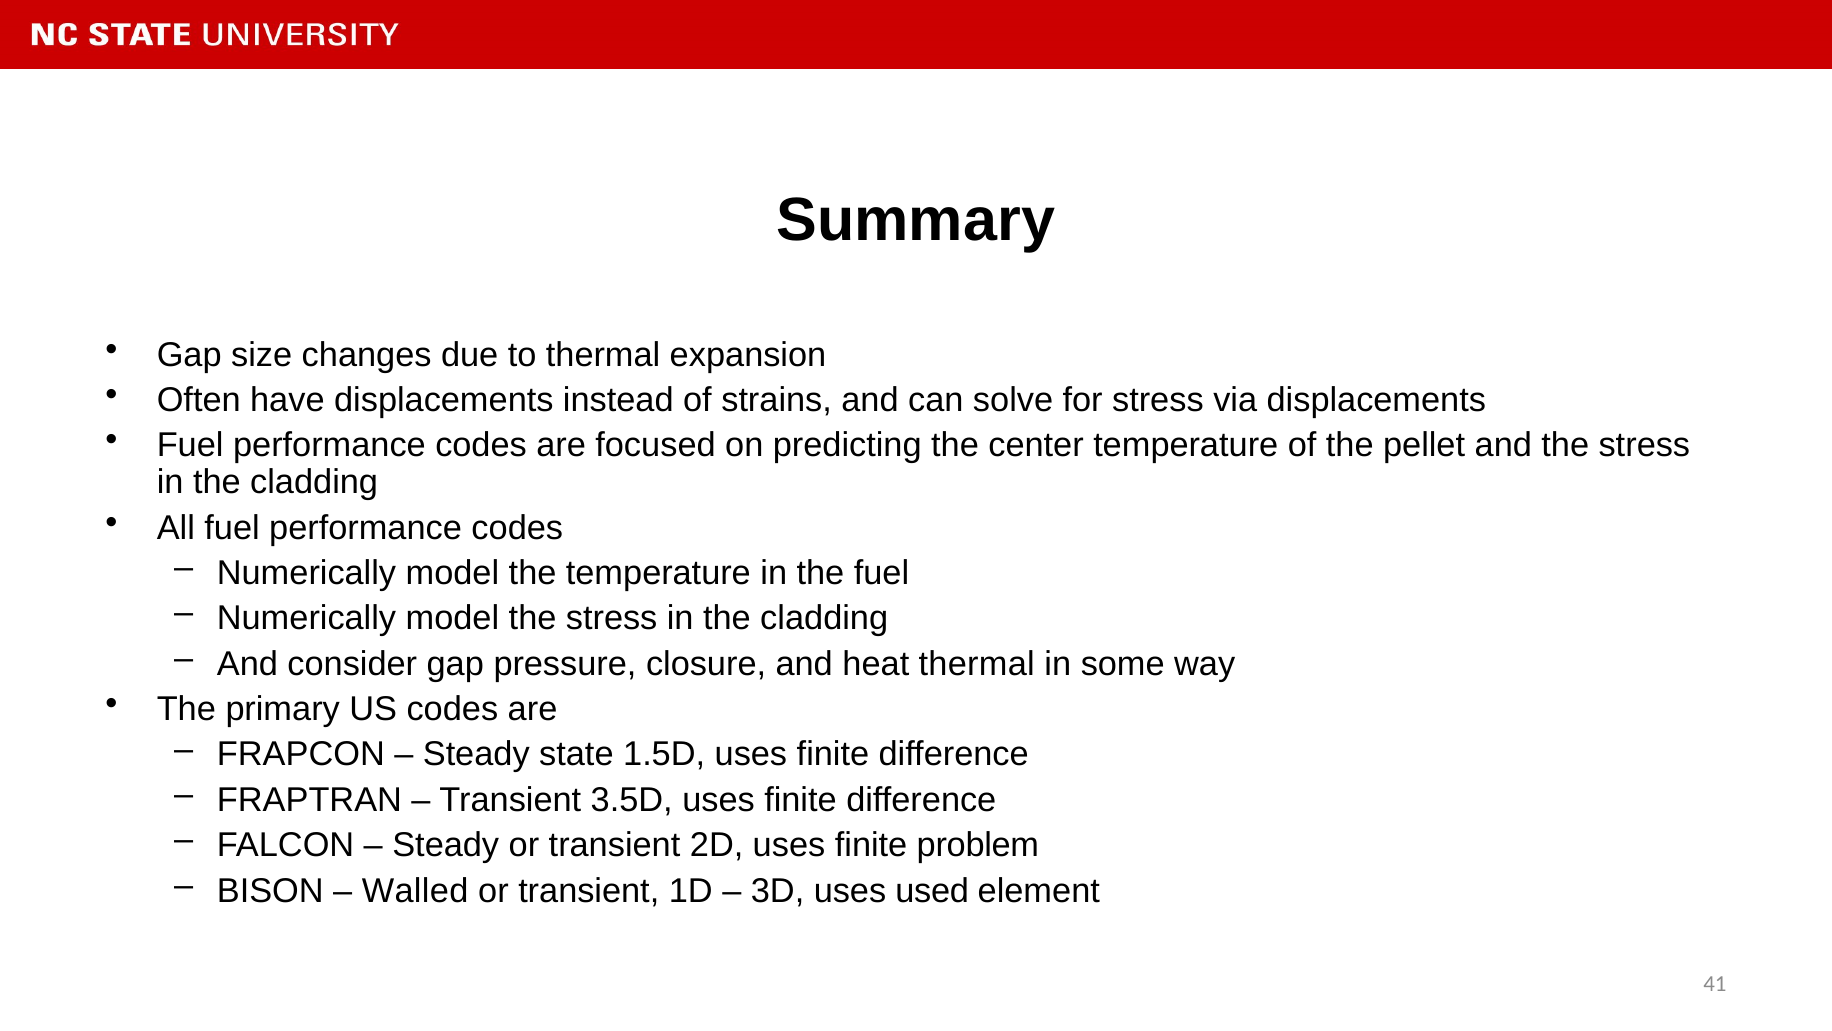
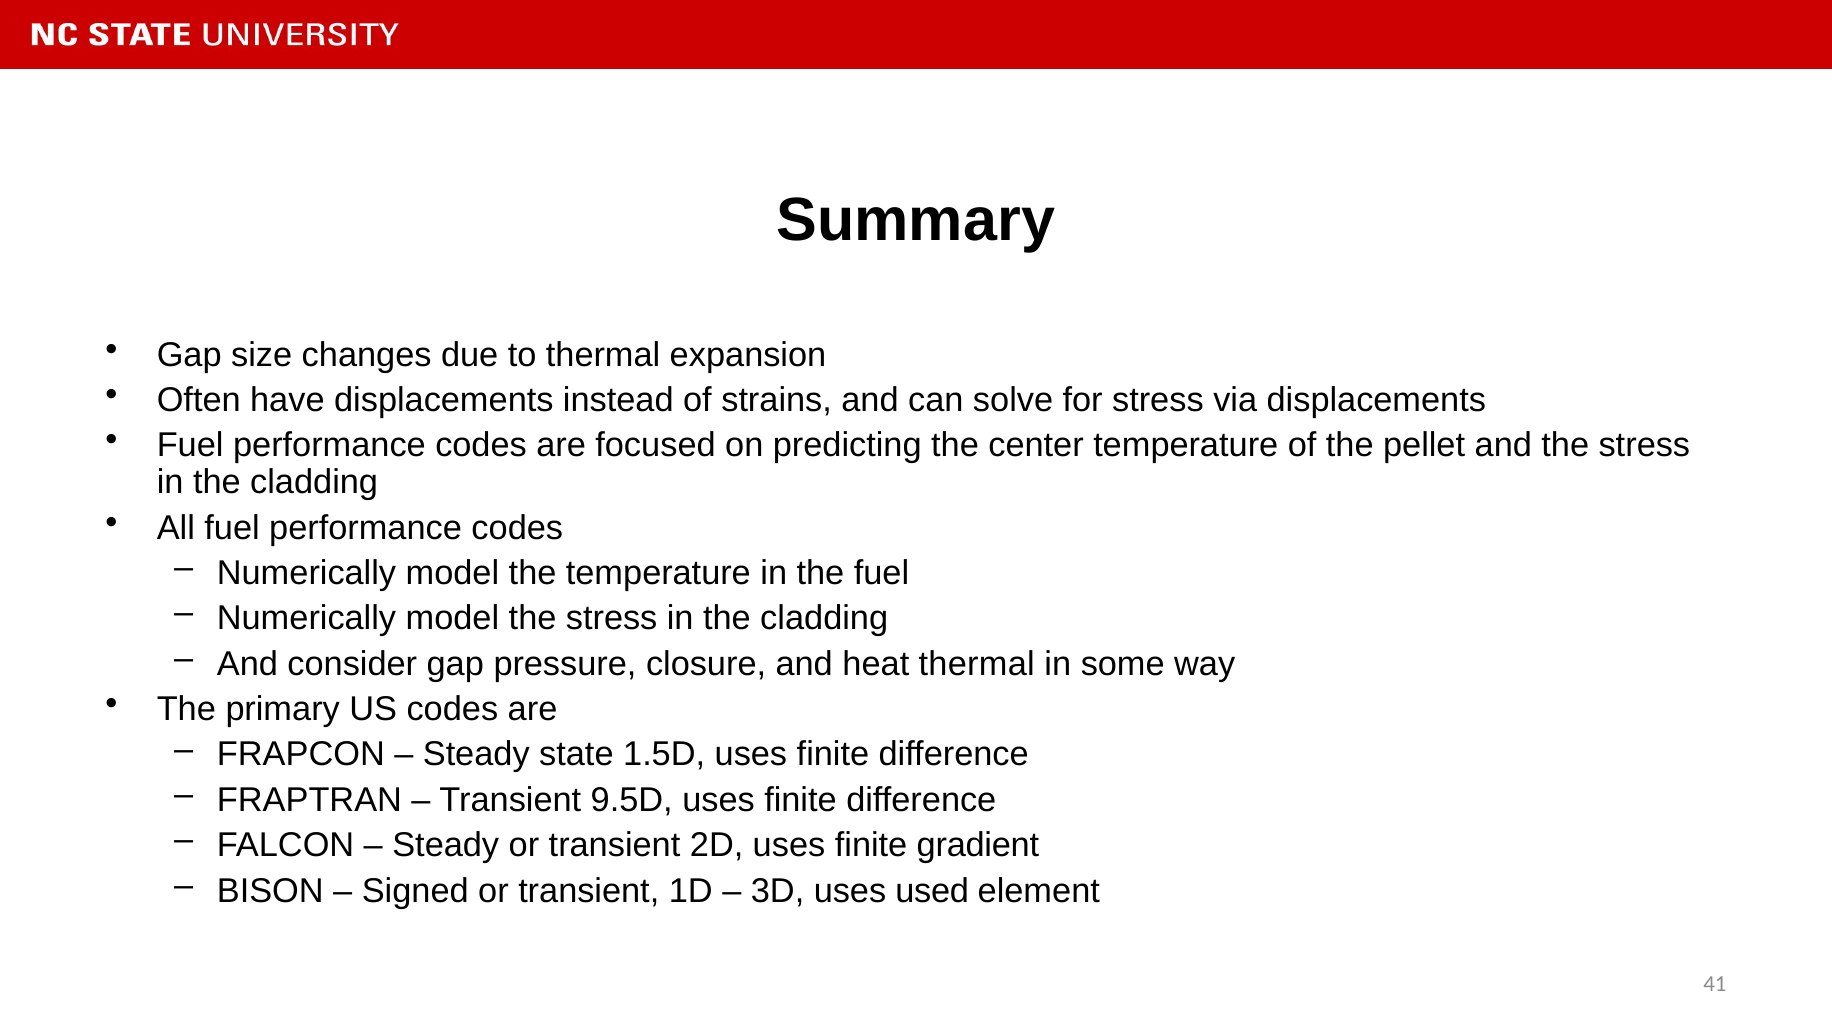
3.5D: 3.5D -> 9.5D
problem: problem -> gradient
Walled: Walled -> Signed
